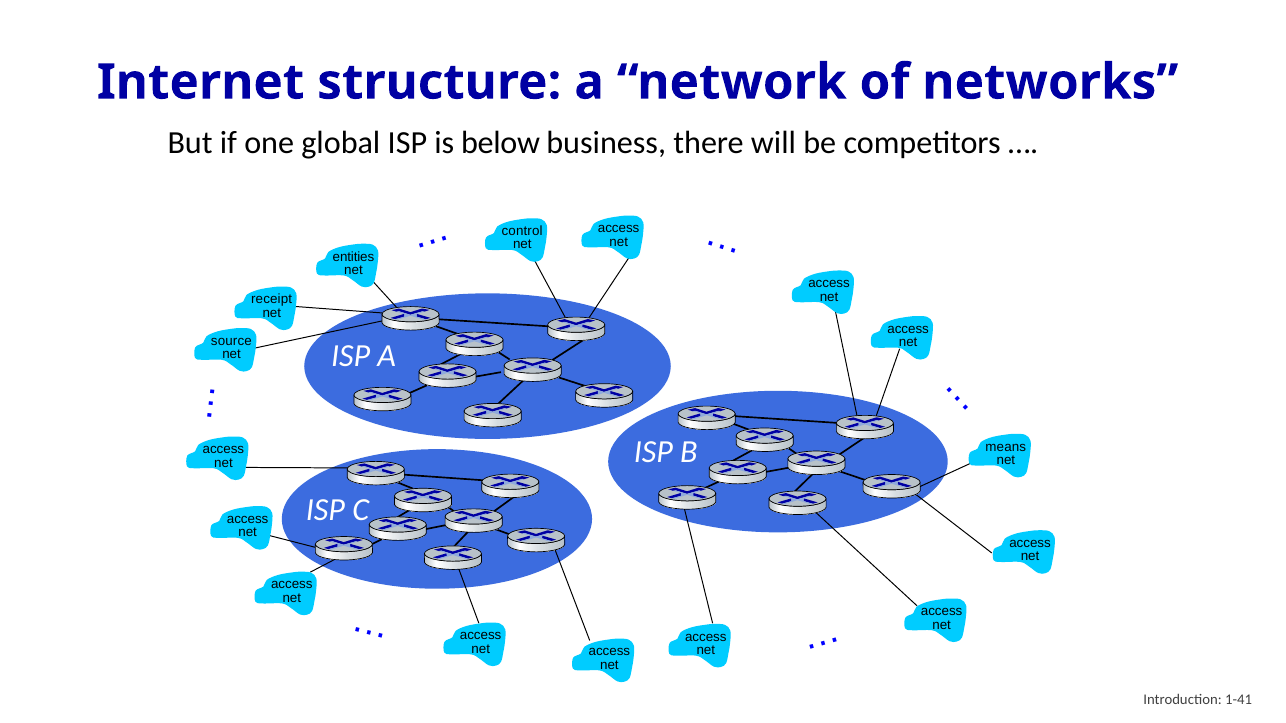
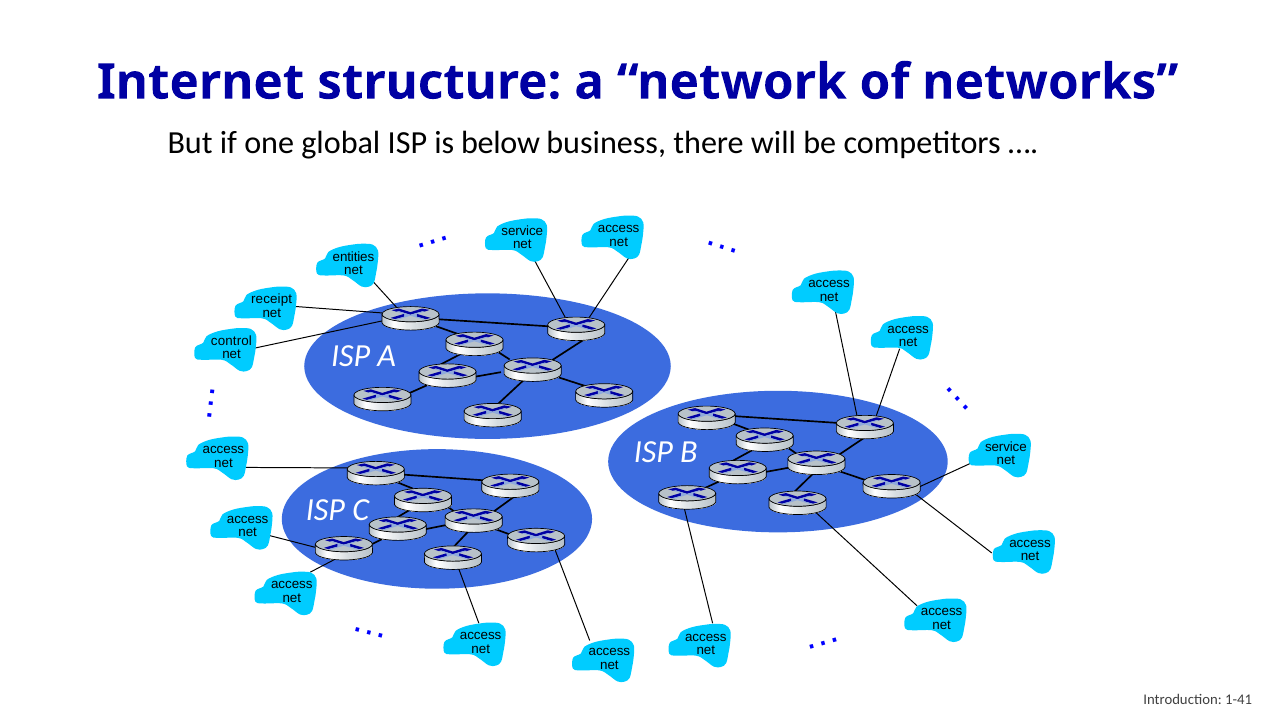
control at (522, 231): control -> service
source: source -> control
means at (1006, 447): means -> service
